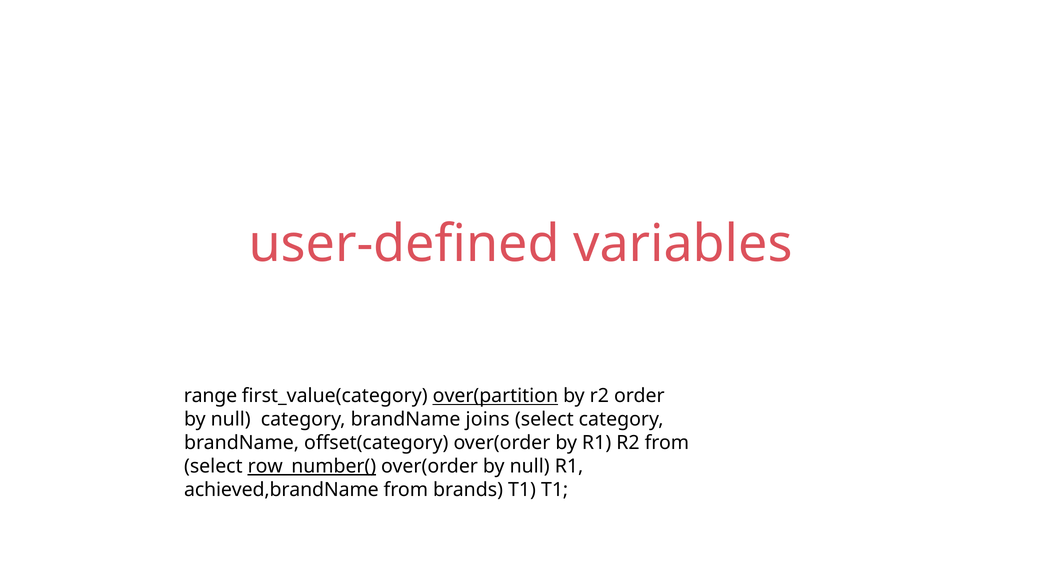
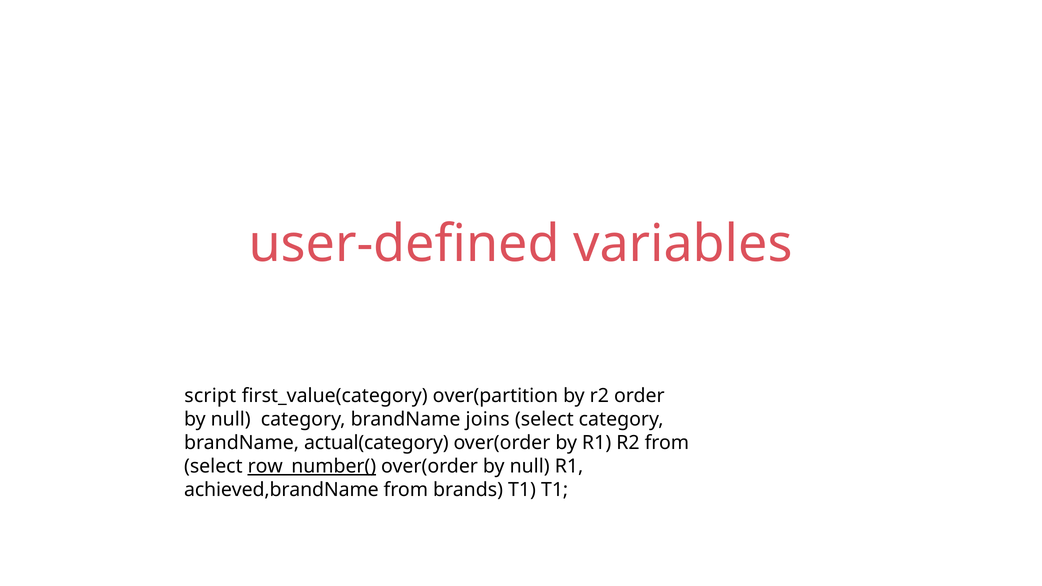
range: range -> script
over(partition underline: present -> none
offset(category: offset(category -> actual(category
